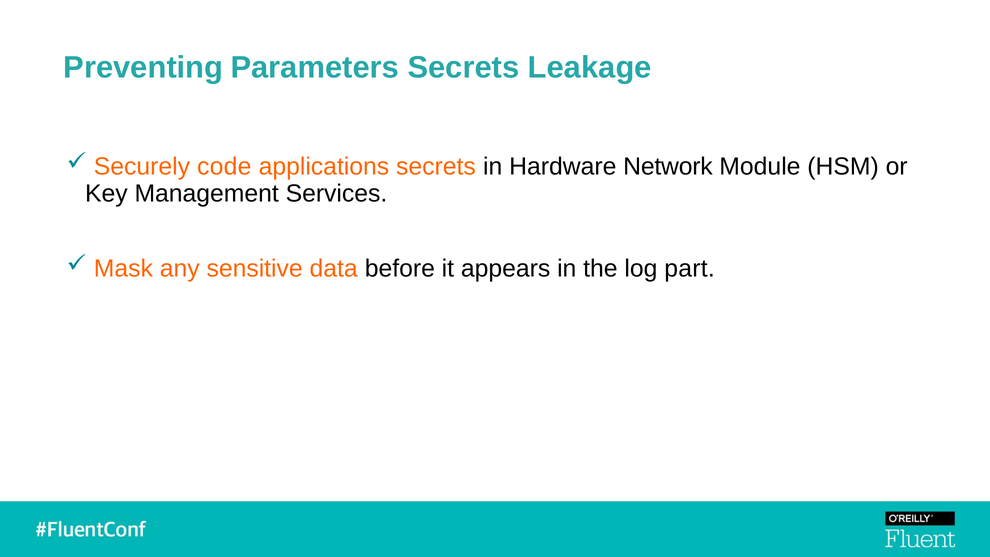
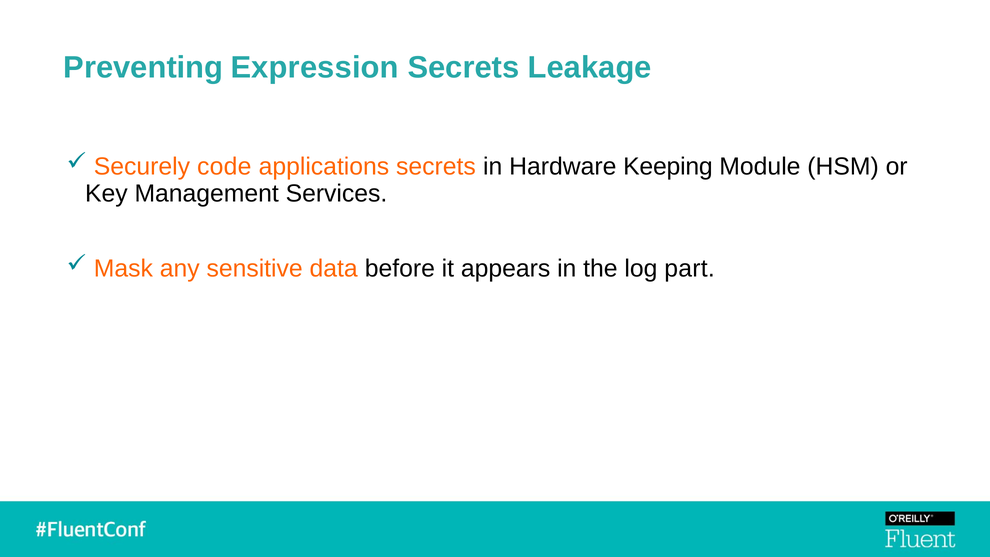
Parameters: Parameters -> Expression
Network: Network -> Keeping
